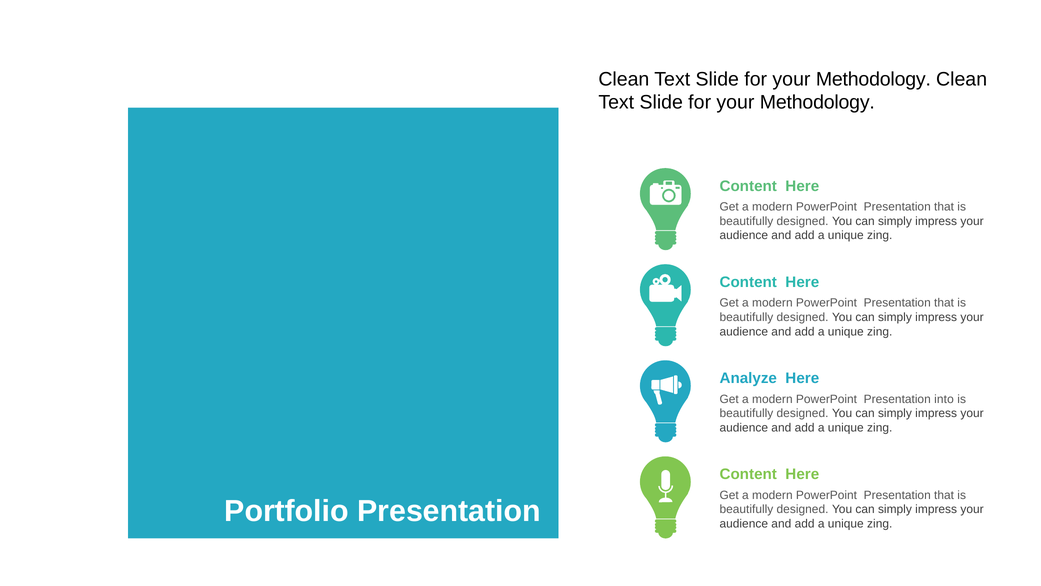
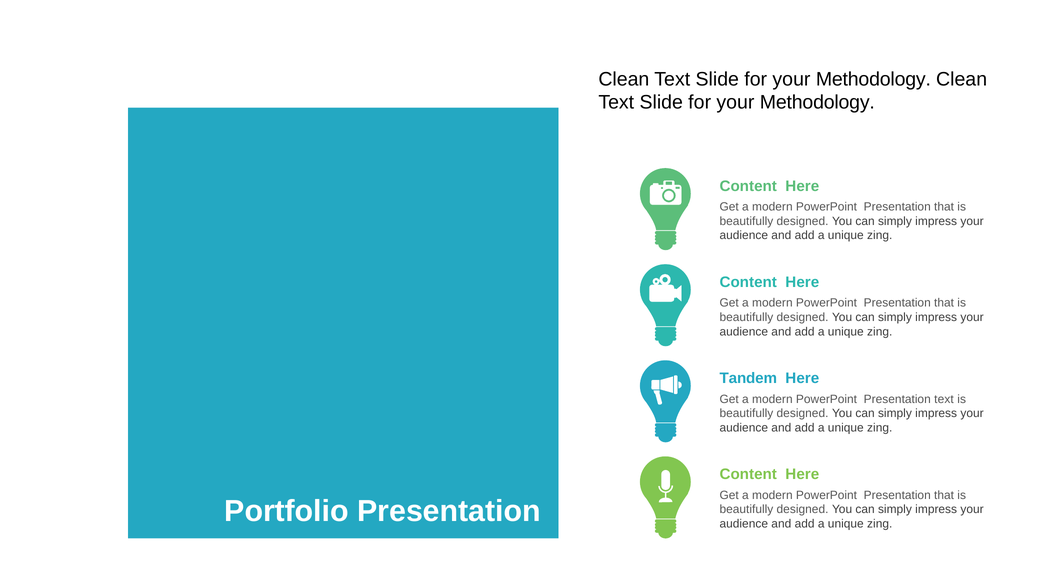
Analyze: Analyze -> Tandem
Presentation into: into -> text
